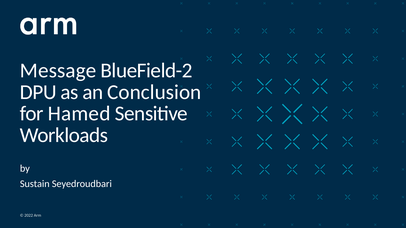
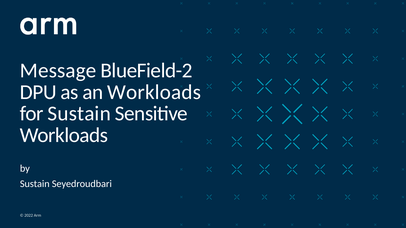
an Conclusion: Conclusion -> Workloads
for Hamed: Hamed -> Sustain
